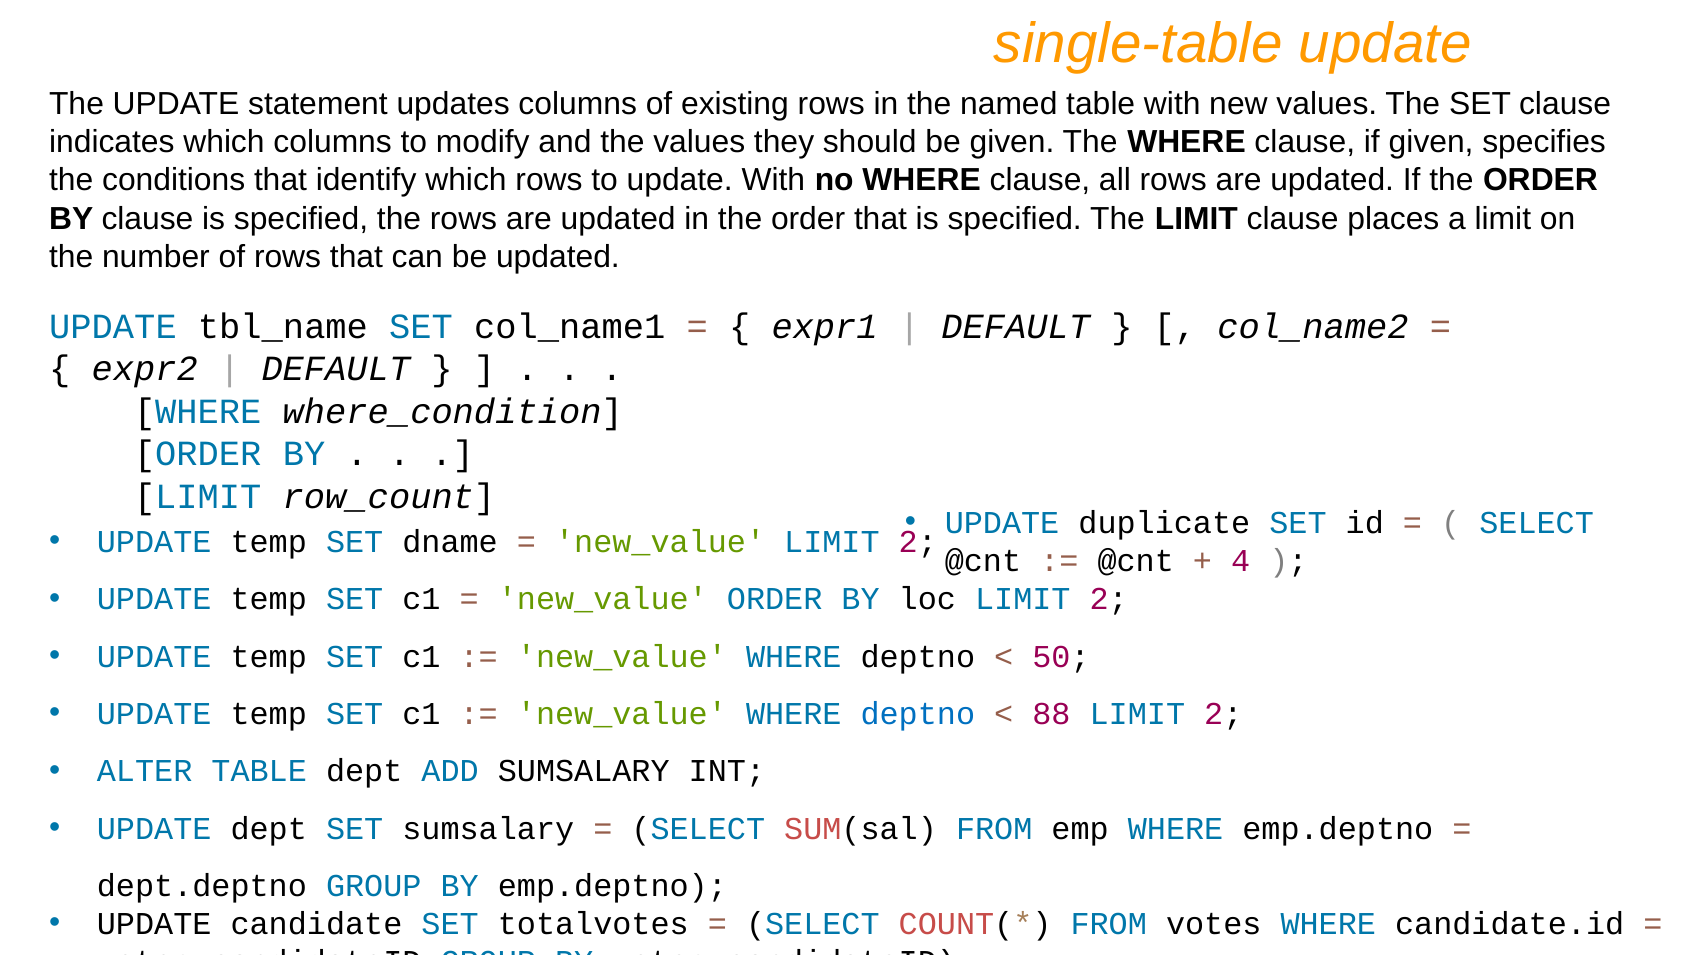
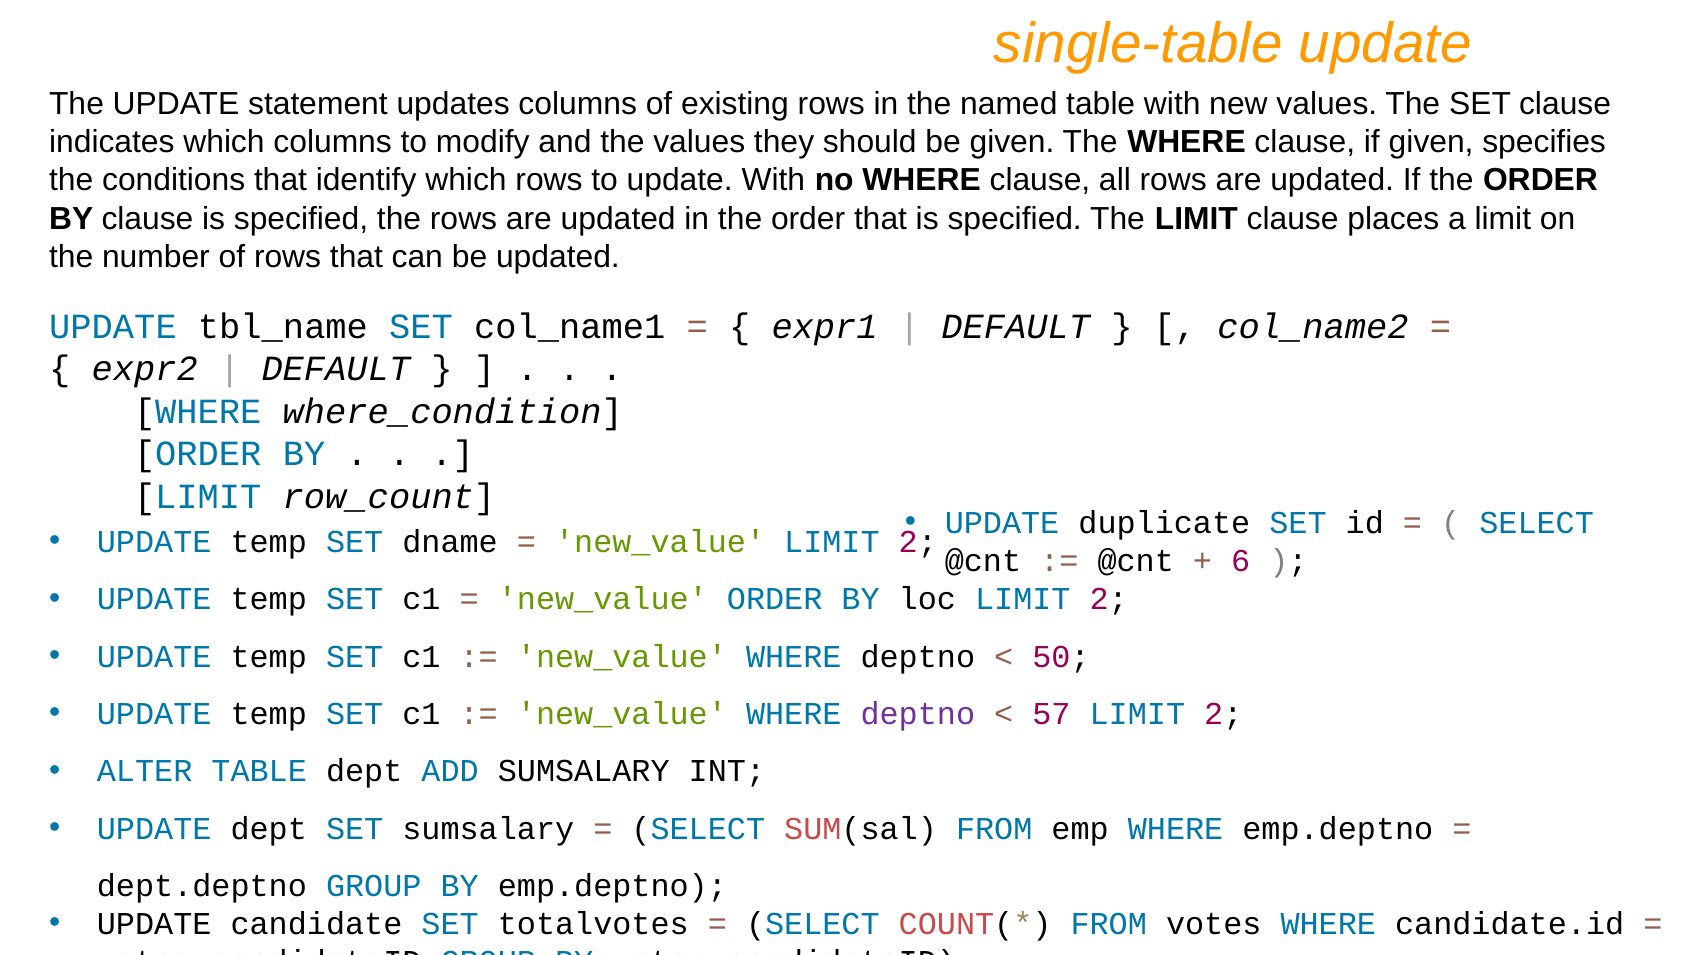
4: 4 -> 6
deptno at (918, 714) colour: blue -> purple
88: 88 -> 57
